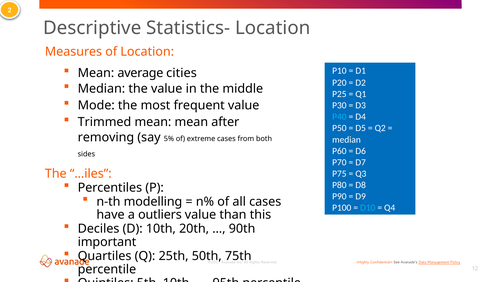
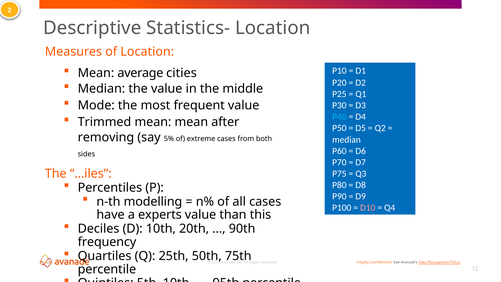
D10 colour: light blue -> pink
outliers: outliers -> experts
important: important -> frequency
